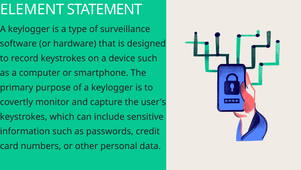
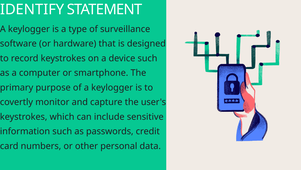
ELEMENT: ELEMENT -> IDENTIFY
